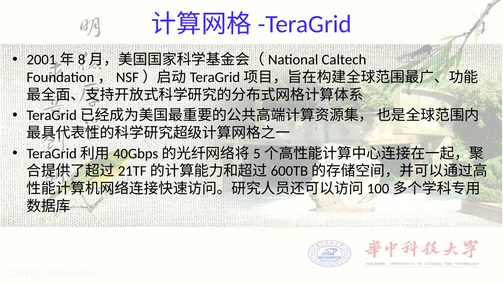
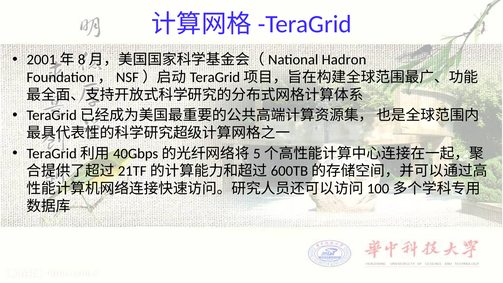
Caltech: Caltech -> Hadron
